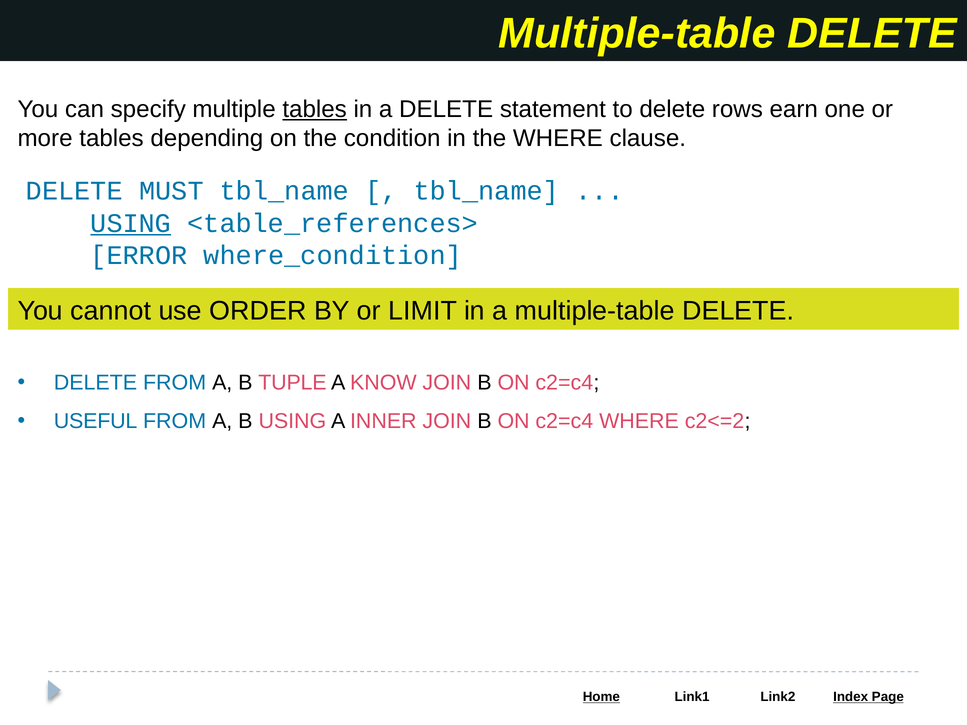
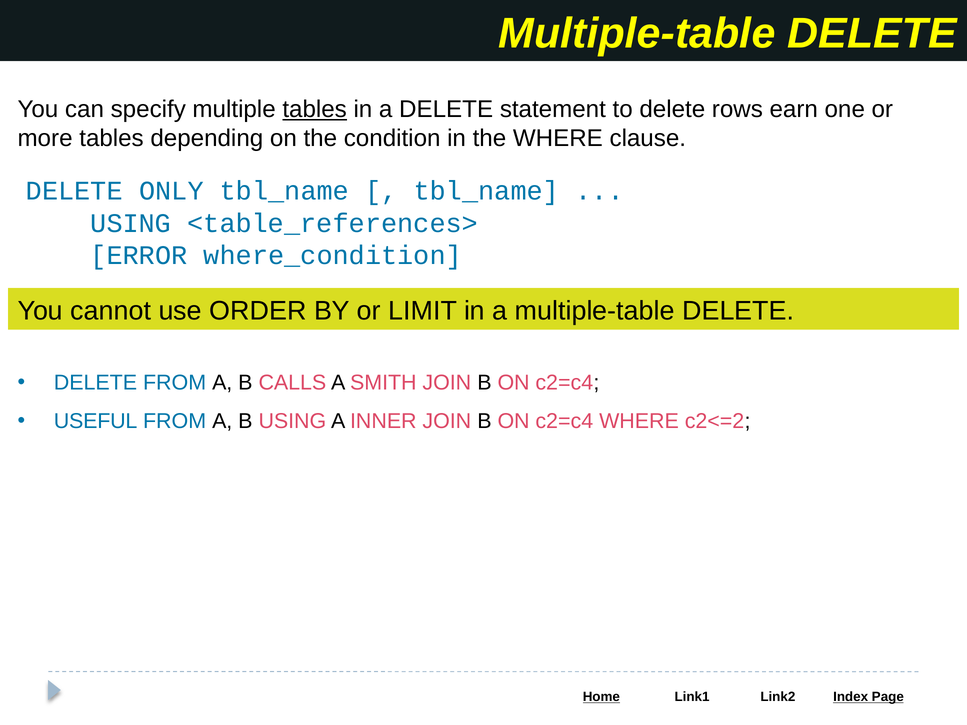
MUST: MUST -> ONLY
USING at (131, 223) underline: present -> none
TUPLE: TUPLE -> CALLS
KNOW: KNOW -> SMITH
